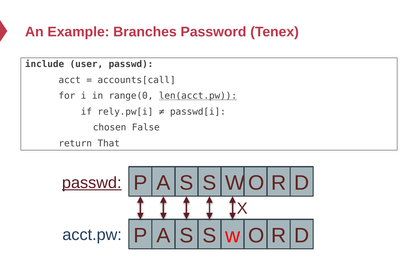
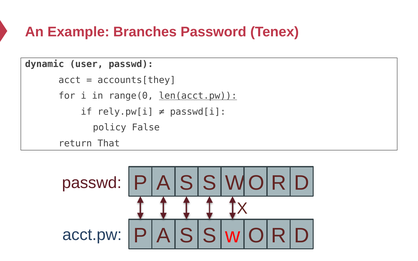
include: include -> dynamic
accounts[call: accounts[call -> accounts[they
chosen: chosen -> policy
passwd at (92, 183) underline: present -> none
